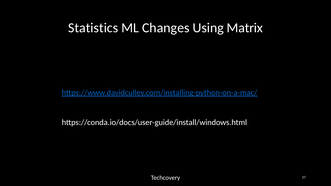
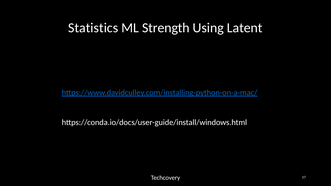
Changes: Changes -> Strength
Matrix: Matrix -> Latent
